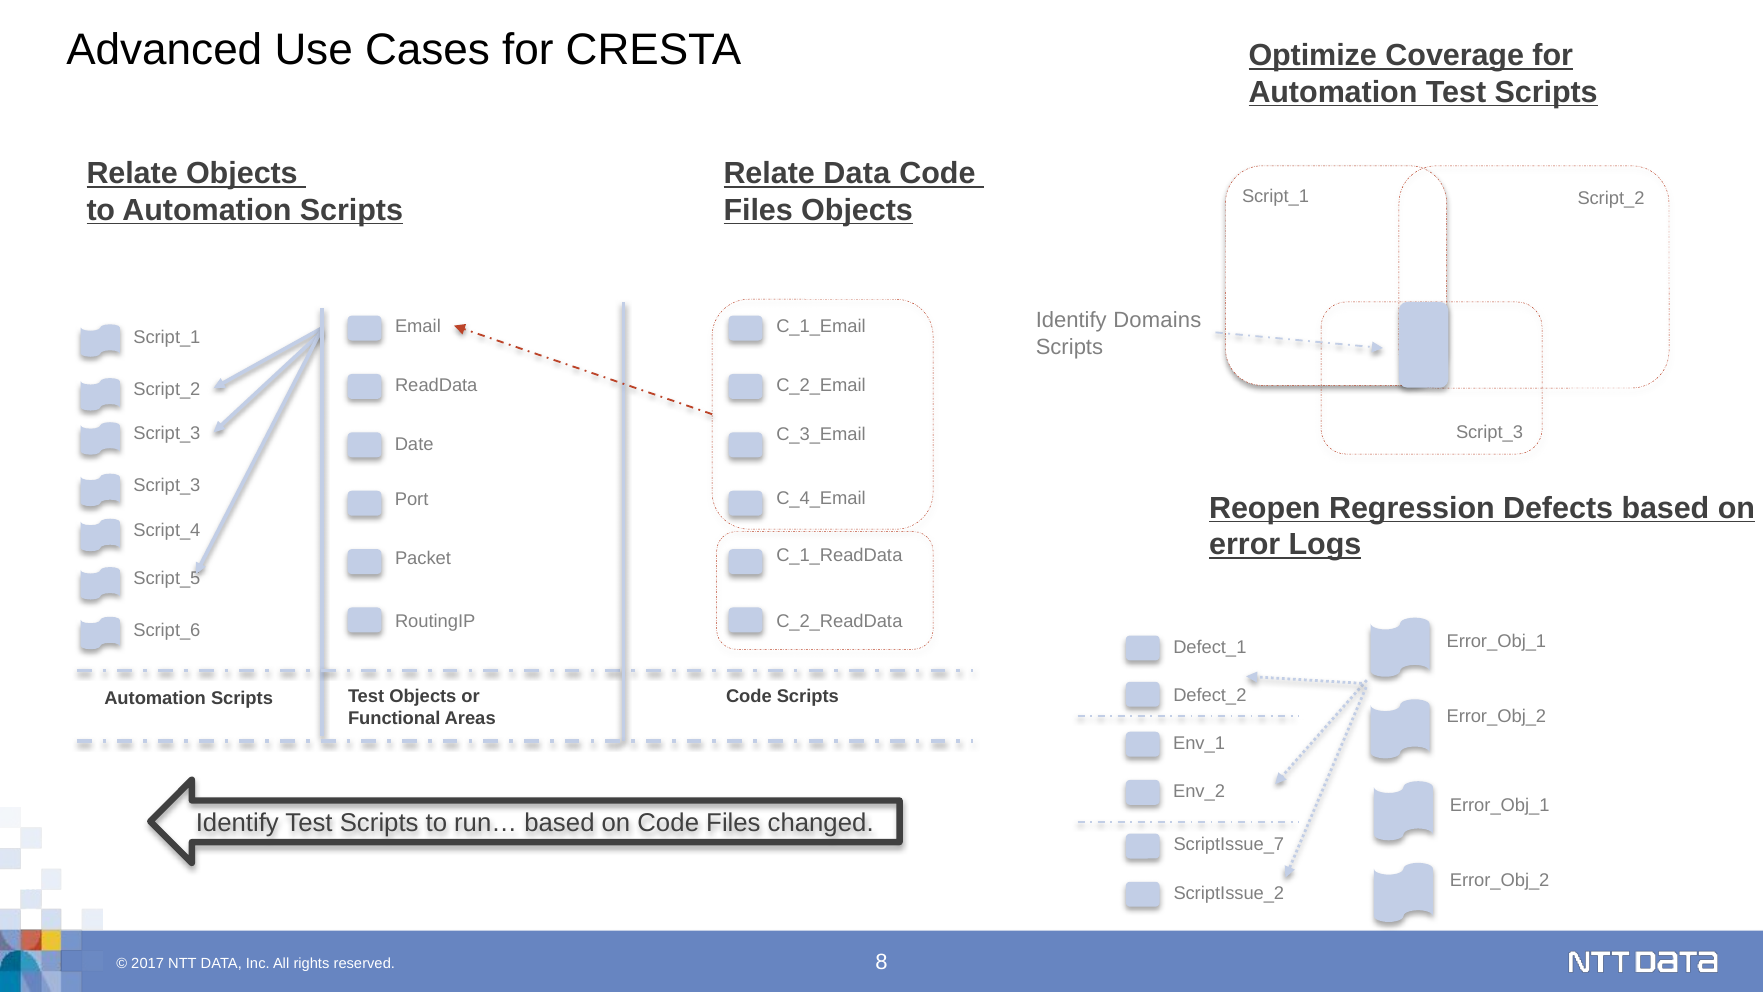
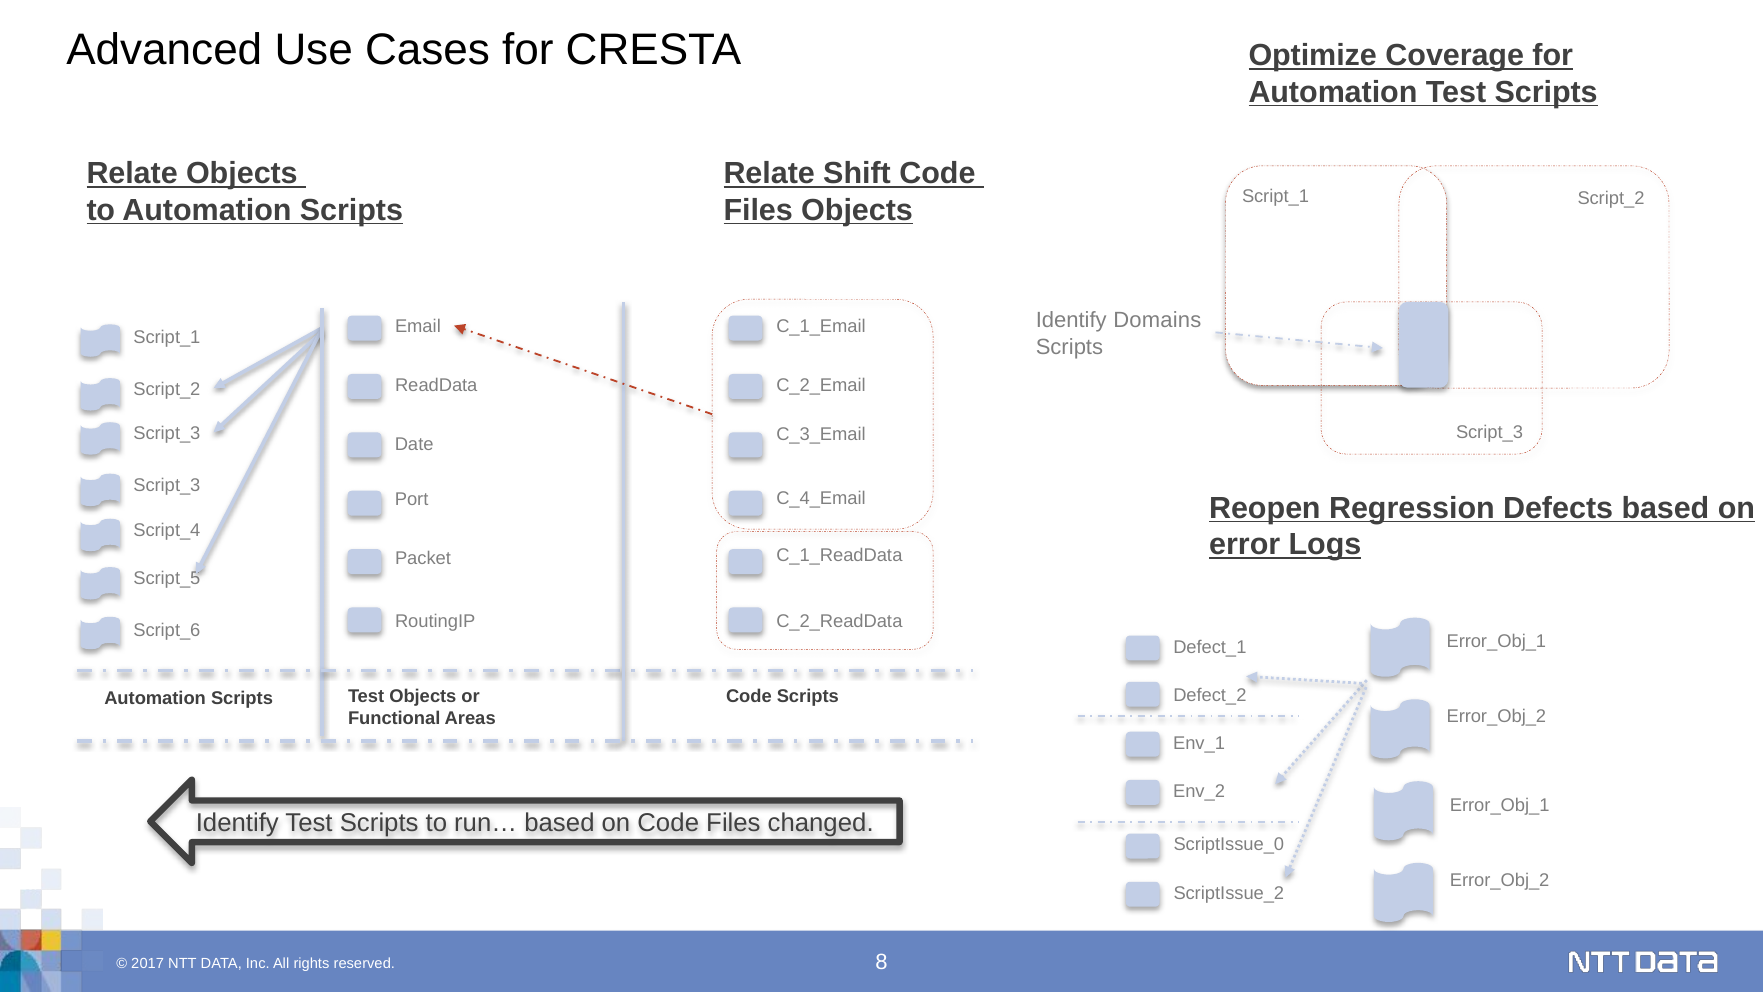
Relate Data: Data -> Shift
ScriptIssue_7: ScriptIssue_7 -> ScriptIssue_0
